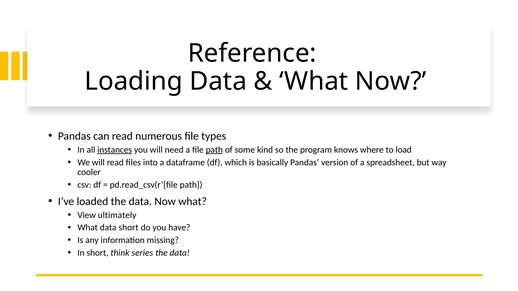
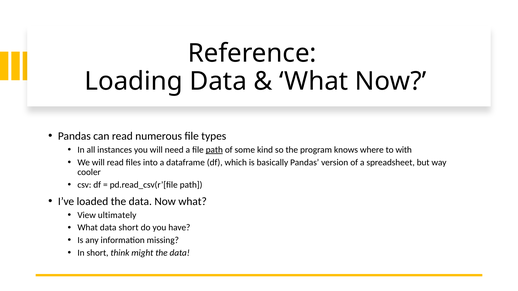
instances underline: present -> none
load: load -> with
series: series -> might
